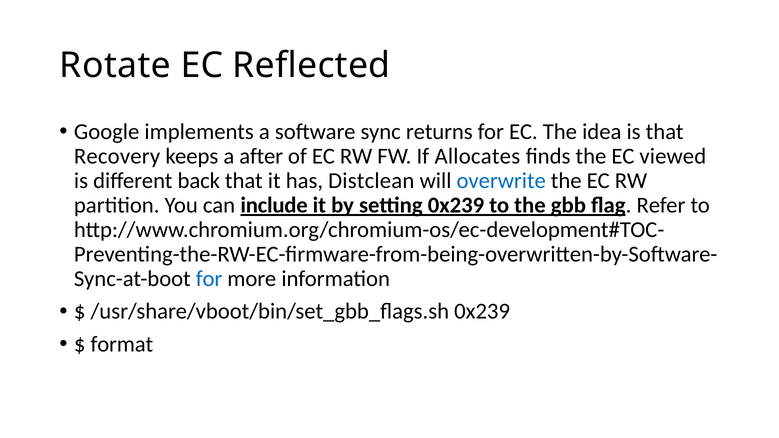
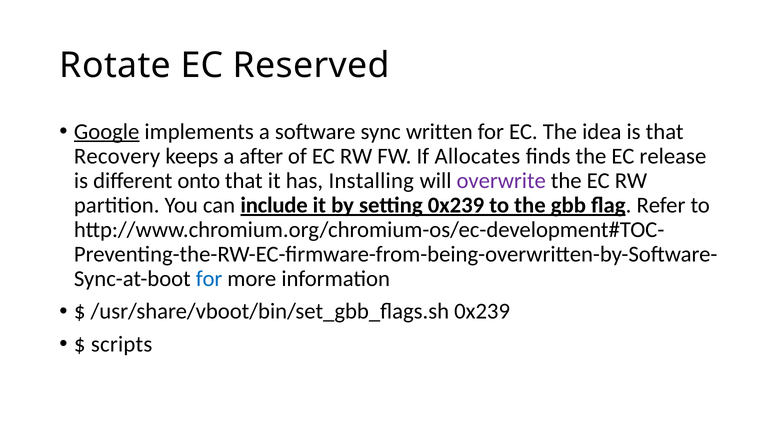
Reflected: Reflected -> Reserved
Google underline: none -> present
returns: returns -> written
viewed: viewed -> release
back: back -> onto
Distclean: Distclean -> Installing
overwrite colour: blue -> purple
format: format -> scripts
